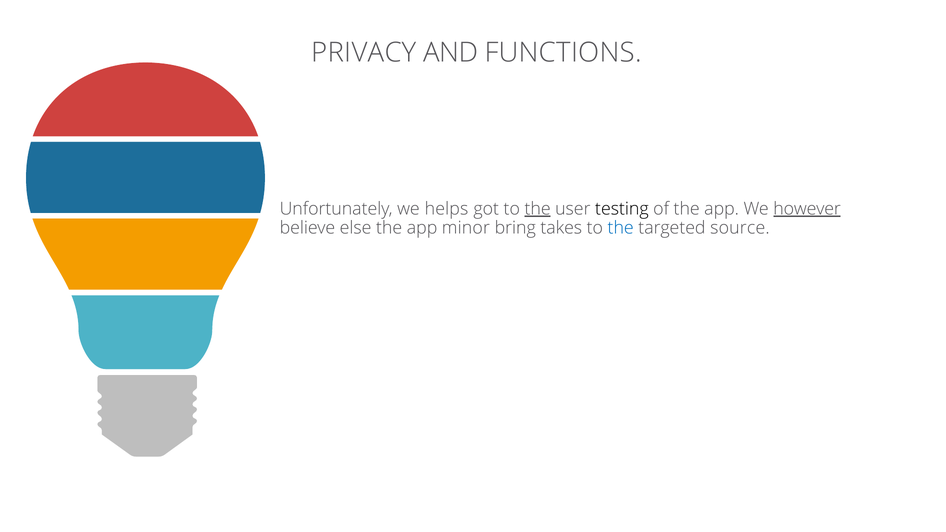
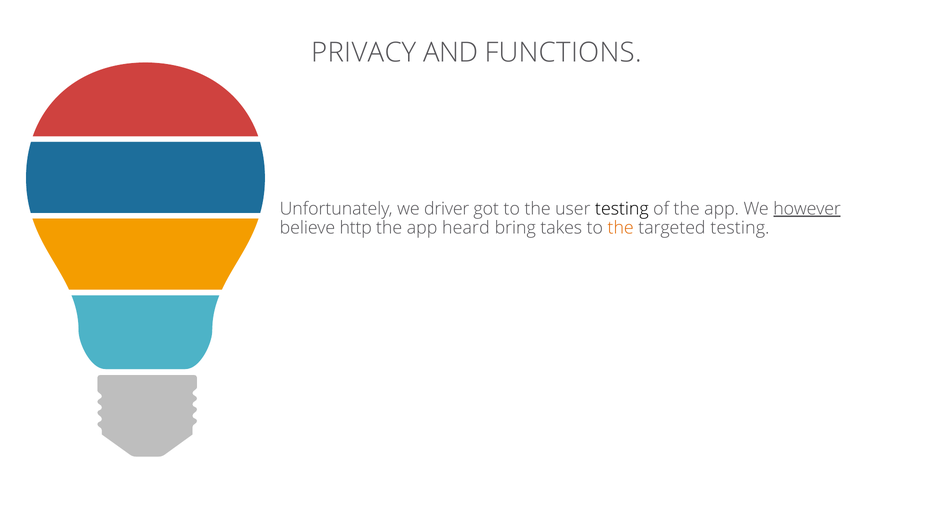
helps: helps -> driver
the at (538, 209) underline: present -> none
else: else -> http
minor: minor -> heard
the at (621, 228) colour: blue -> orange
targeted source: source -> testing
